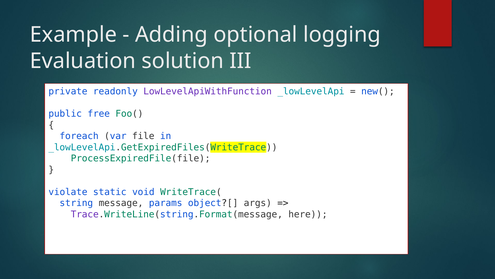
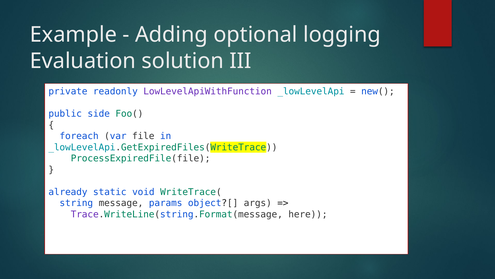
free: free -> side
violate: violate -> already
